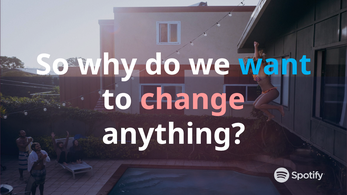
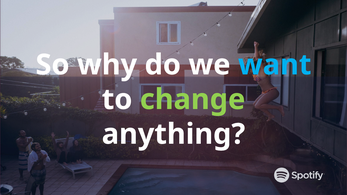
change colour: pink -> light green
